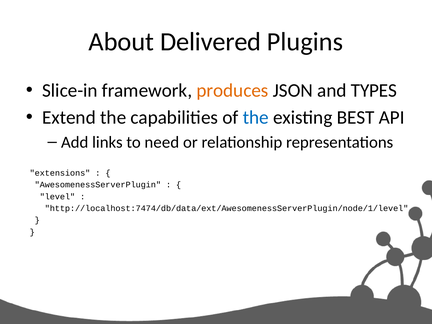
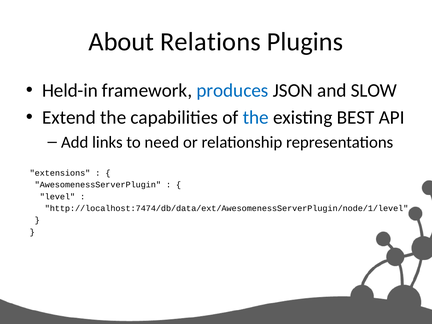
Delivered: Delivered -> Relations
Slice-in: Slice-in -> Held-in
produces colour: orange -> blue
TYPES: TYPES -> SLOW
